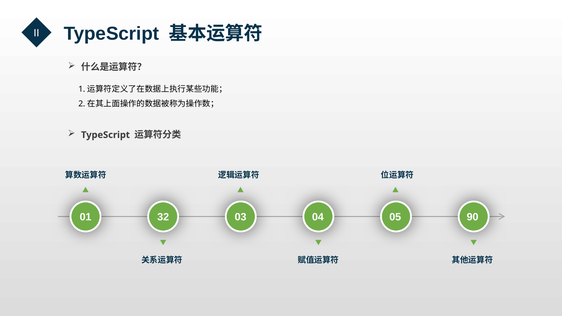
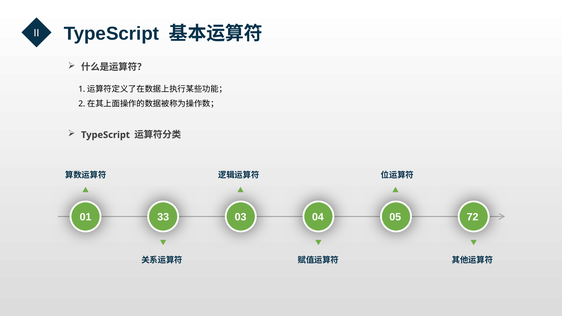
32: 32 -> 33
90: 90 -> 72
